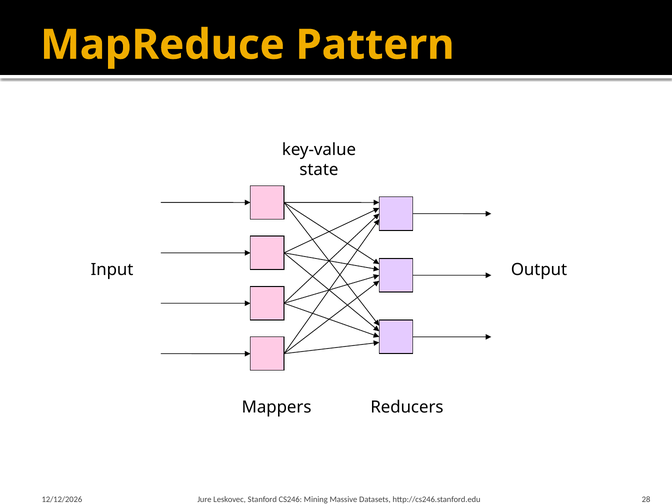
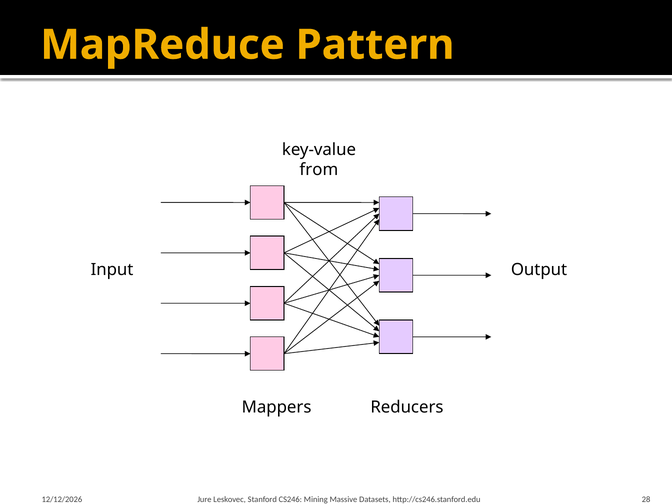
state: state -> from
